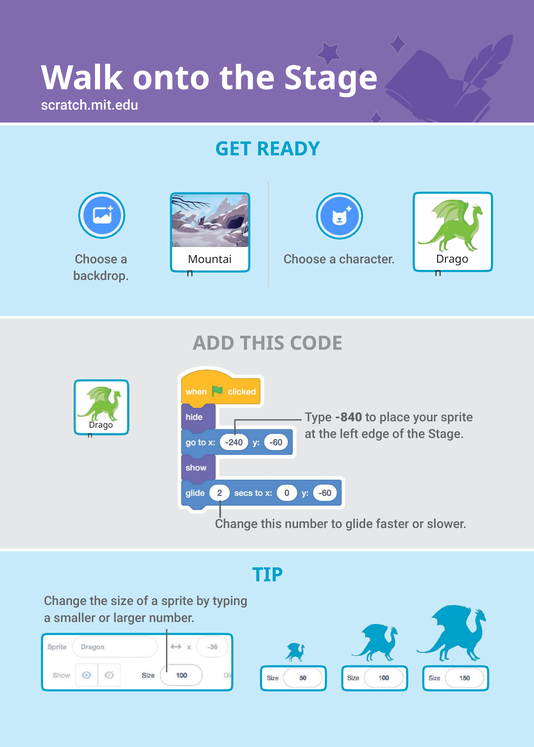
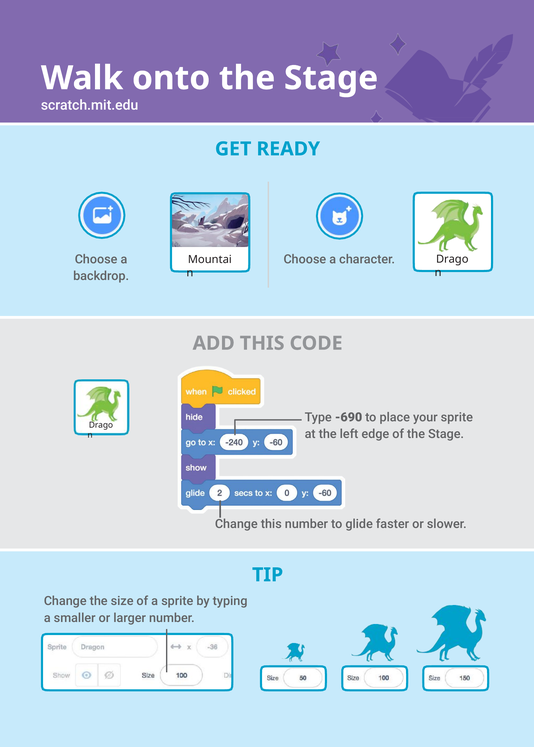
-840: -840 -> -690
